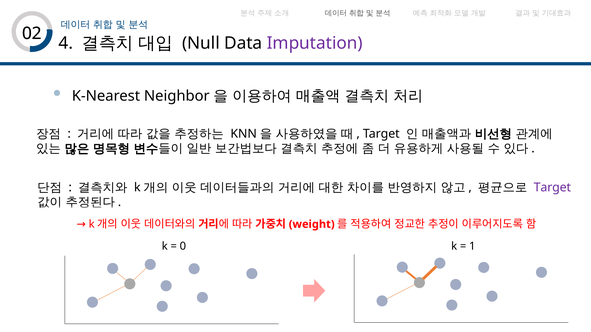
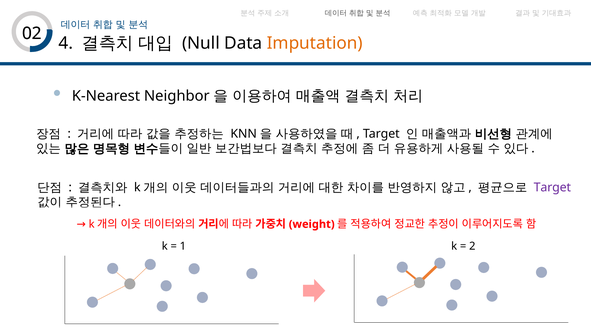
Imputation colour: purple -> orange
0: 0 -> 1
1: 1 -> 2
